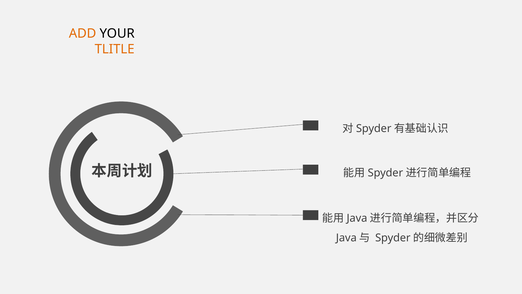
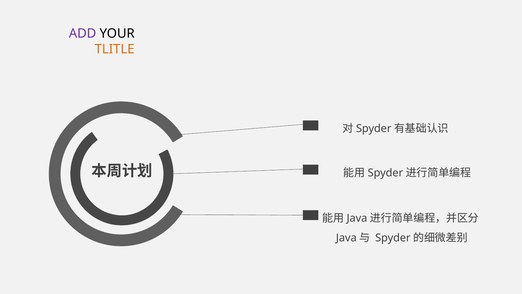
ADD colour: orange -> purple
